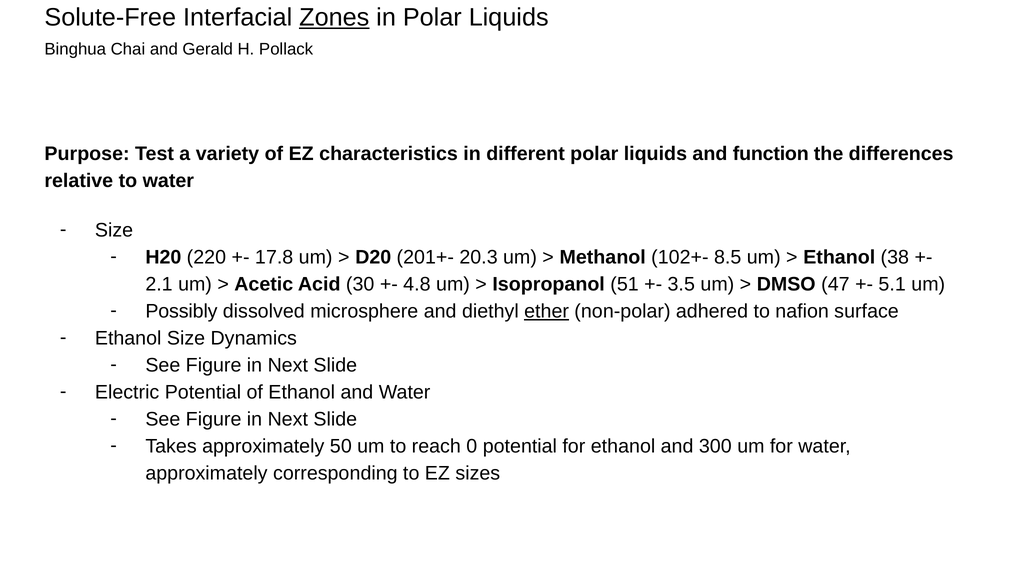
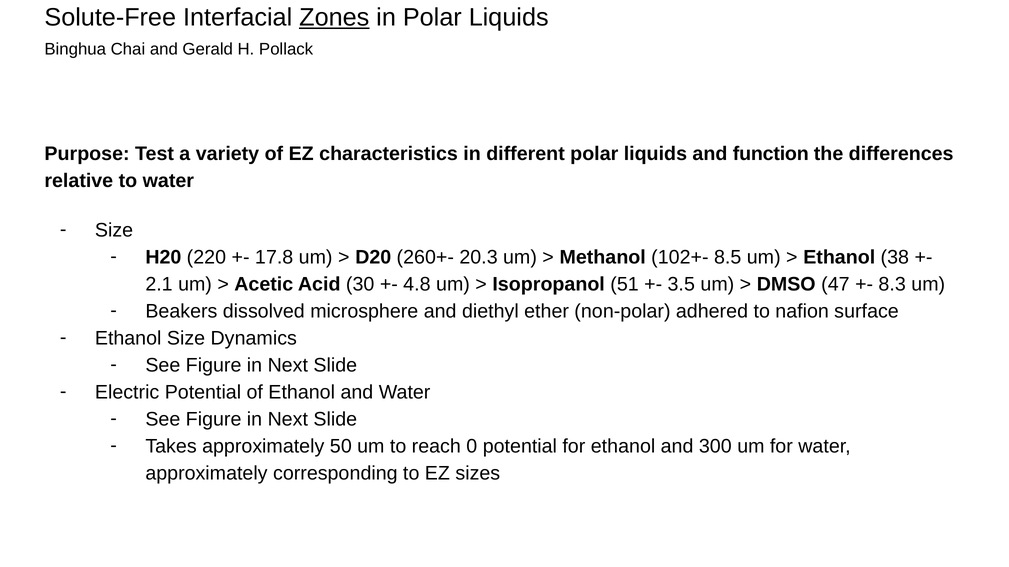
201+-: 201+- -> 260+-
5.1: 5.1 -> 8.3
Possibly: Possibly -> Beakers
ether underline: present -> none
